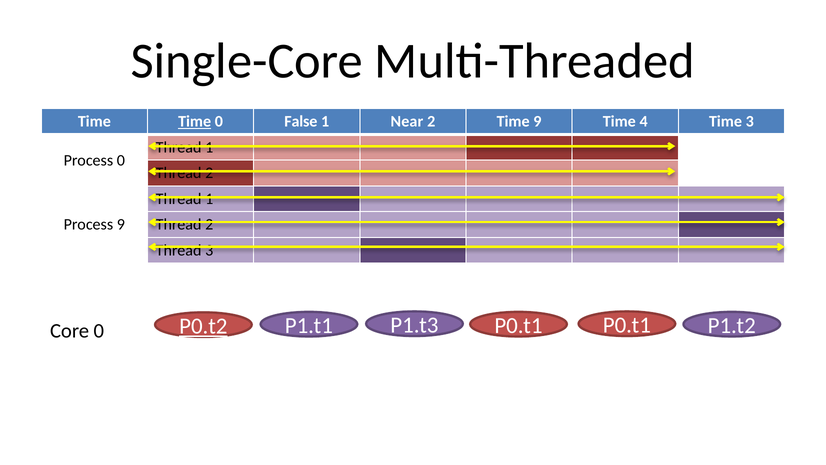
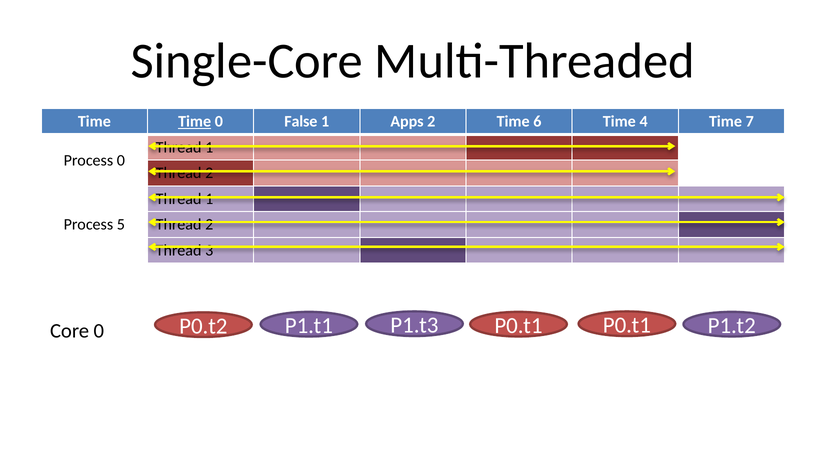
Near: Near -> Apps
Time 9: 9 -> 6
Time 3: 3 -> 7
Process 9: 9 -> 5
P0.t2 underline: present -> none
